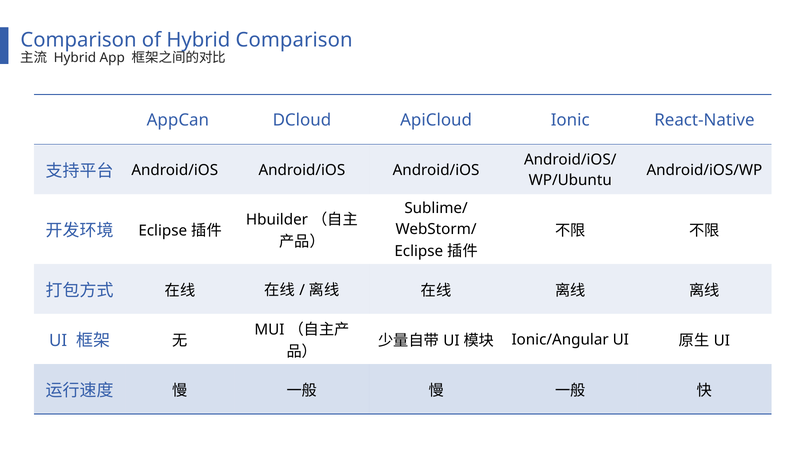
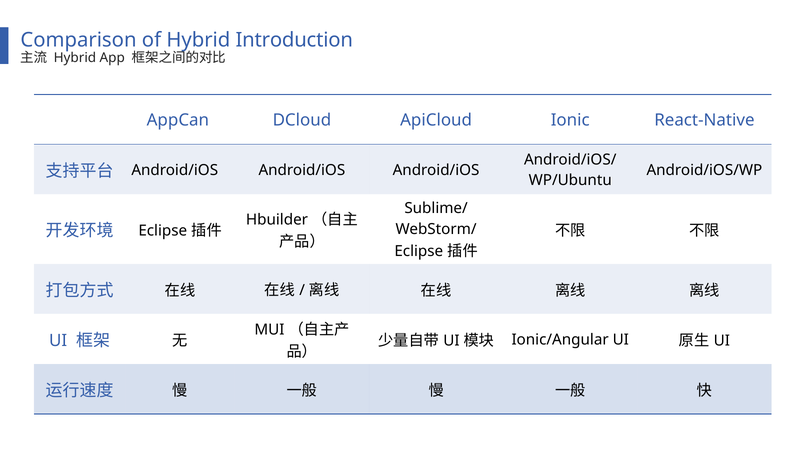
Hybrid Comparison: Comparison -> Introduction
